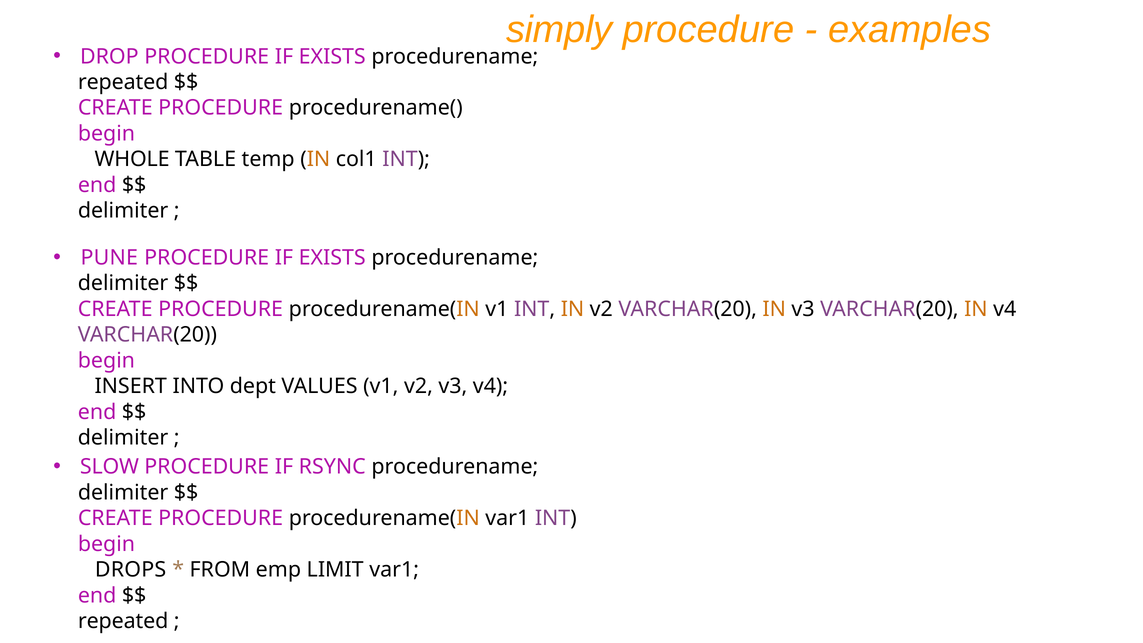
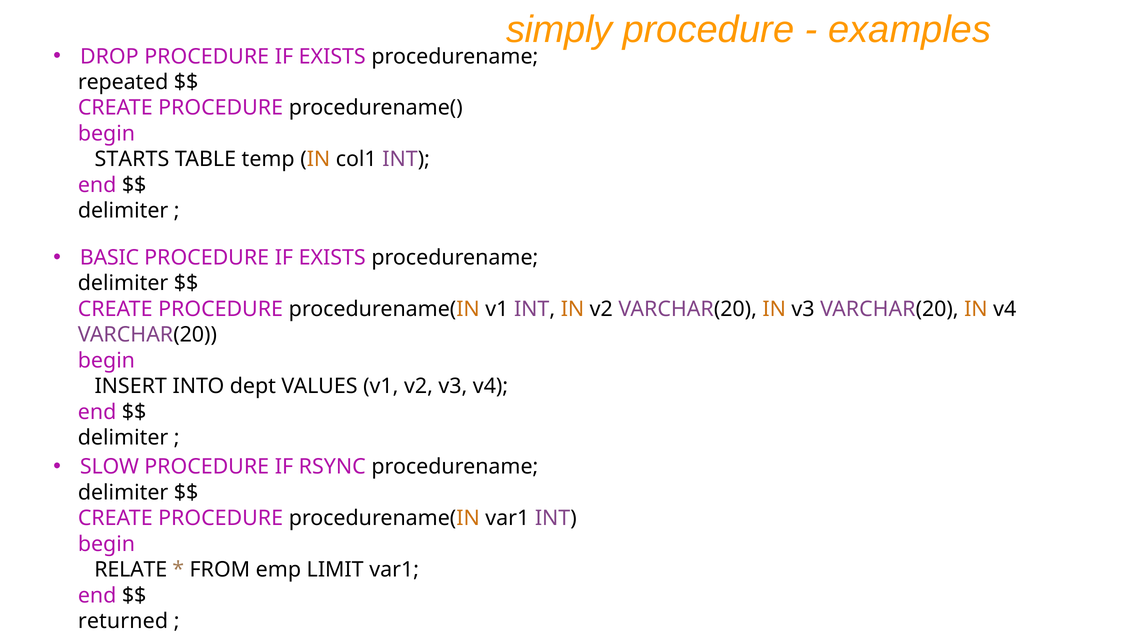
WHOLE: WHOLE -> STARTS
PUNE: PUNE -> BASIC
DROPS: DROPS -> RELATE
repeated at (123, 621): repeated -> returned
